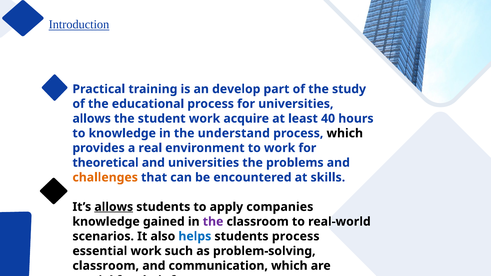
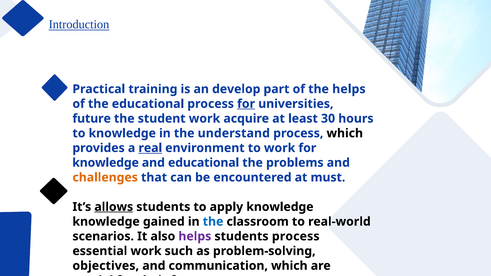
the study: study -> helps
for at (246, 104) underline: none -> present
allows at (92, 119): allows -> future
40: 40 -> 30
real underline: none -> present
theoretical at (106, 163): theoretical -> knowledge
and universities: universities -> educational
skills: skills -> must
apply companies: companies -> knowledge
the at (213, 222) colour: purple -> blue
helps at (195, 236) colour: blue -> purple
classroom at (106, 266): classroom -> objectives
